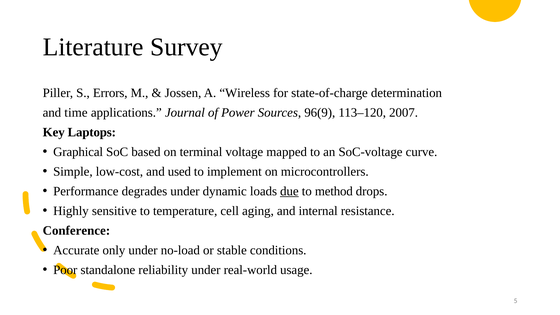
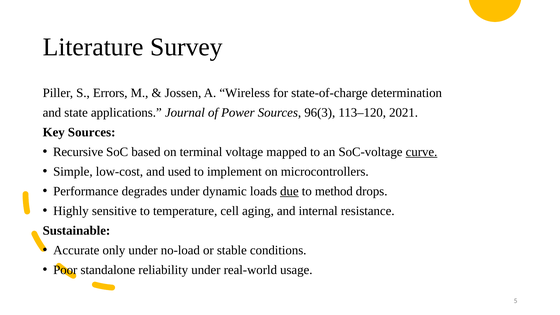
time: time -> state
96(9: 96(9 -> 96(3
2007: 2007 -> 2021
Key Laptops: Laptops -> Sources
Graphical: Graphical -> Recursive
curve underline: none -> present
Conference: Conference -> Sustainable
